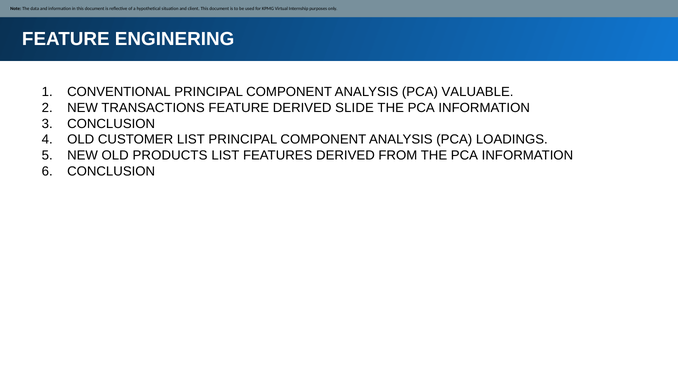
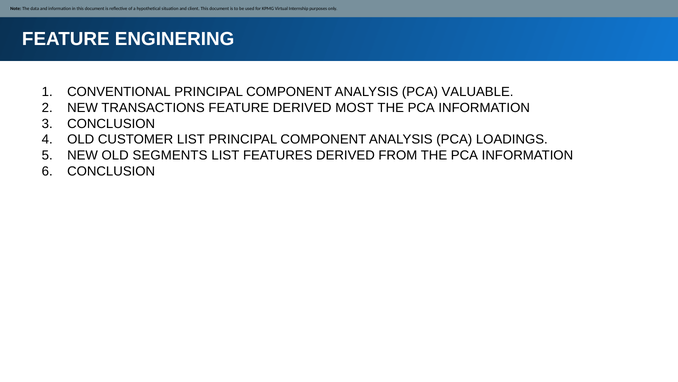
SLIDE: SLIDE -> MOST
PRODUCTS: PRODUCTS -> SEGMENTS
